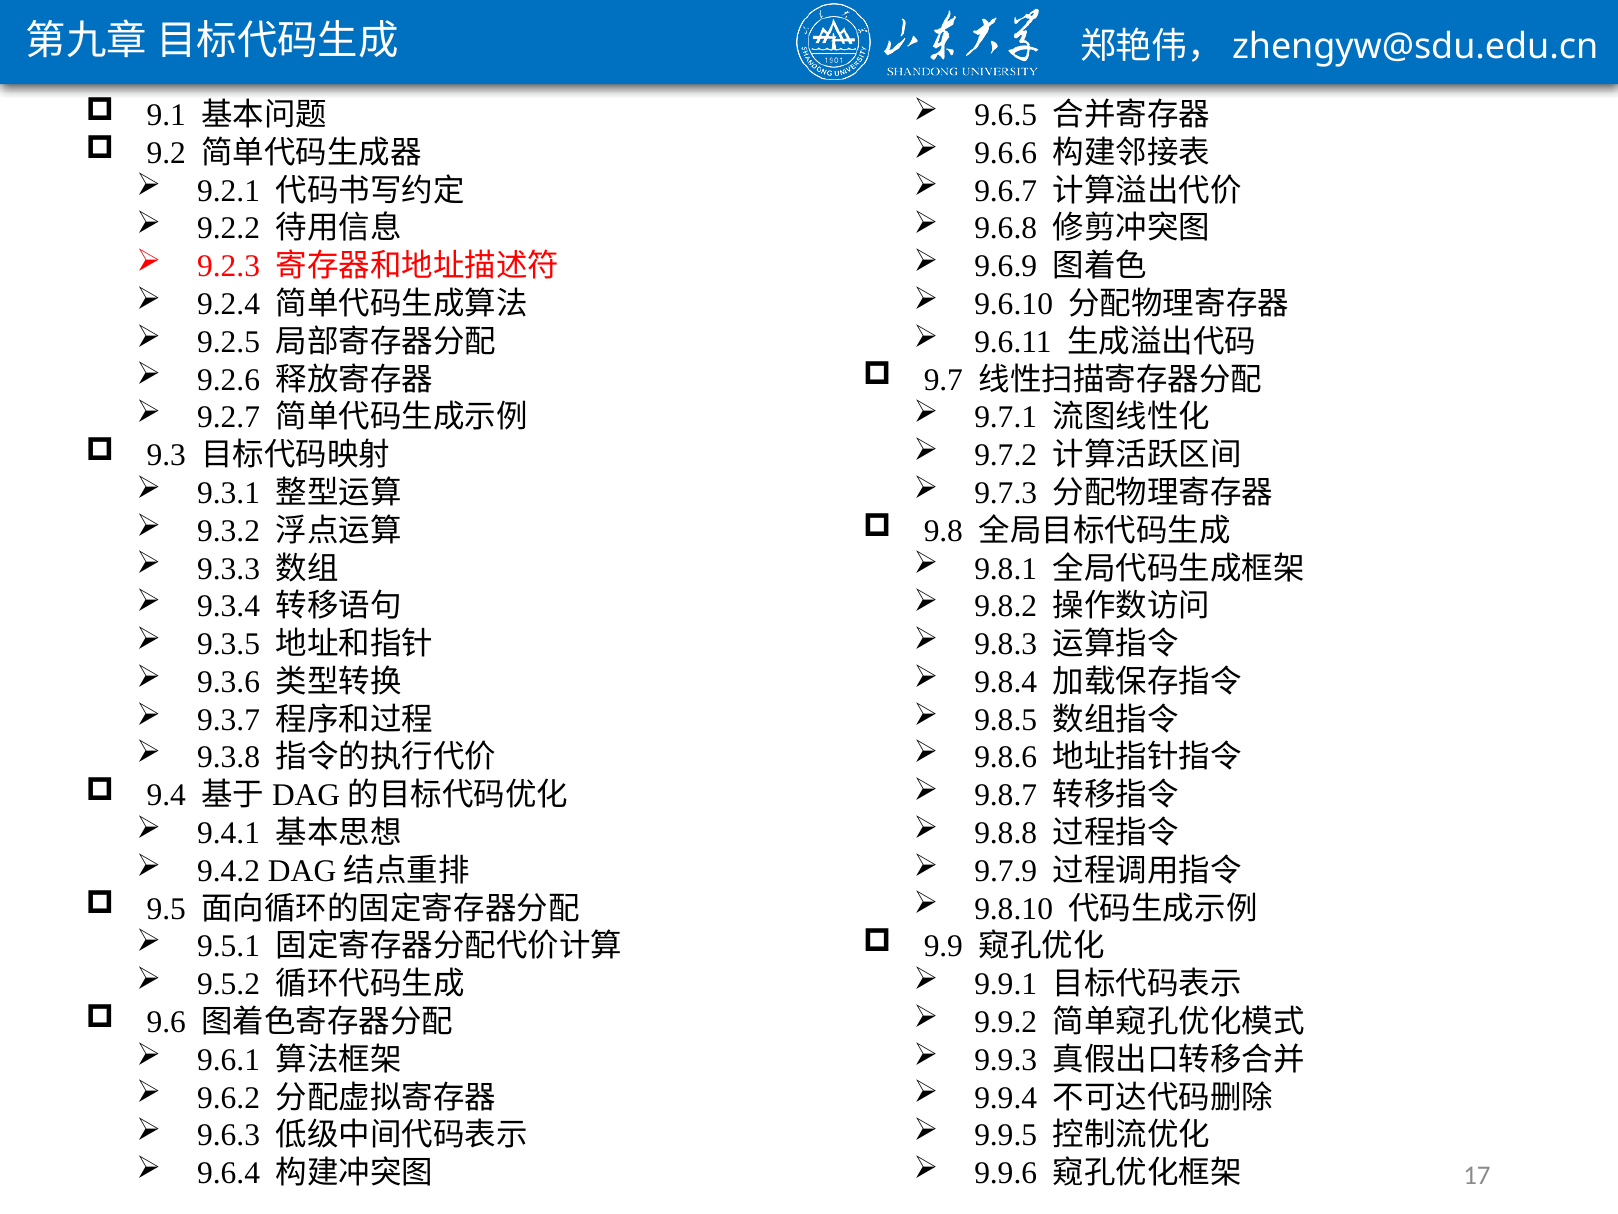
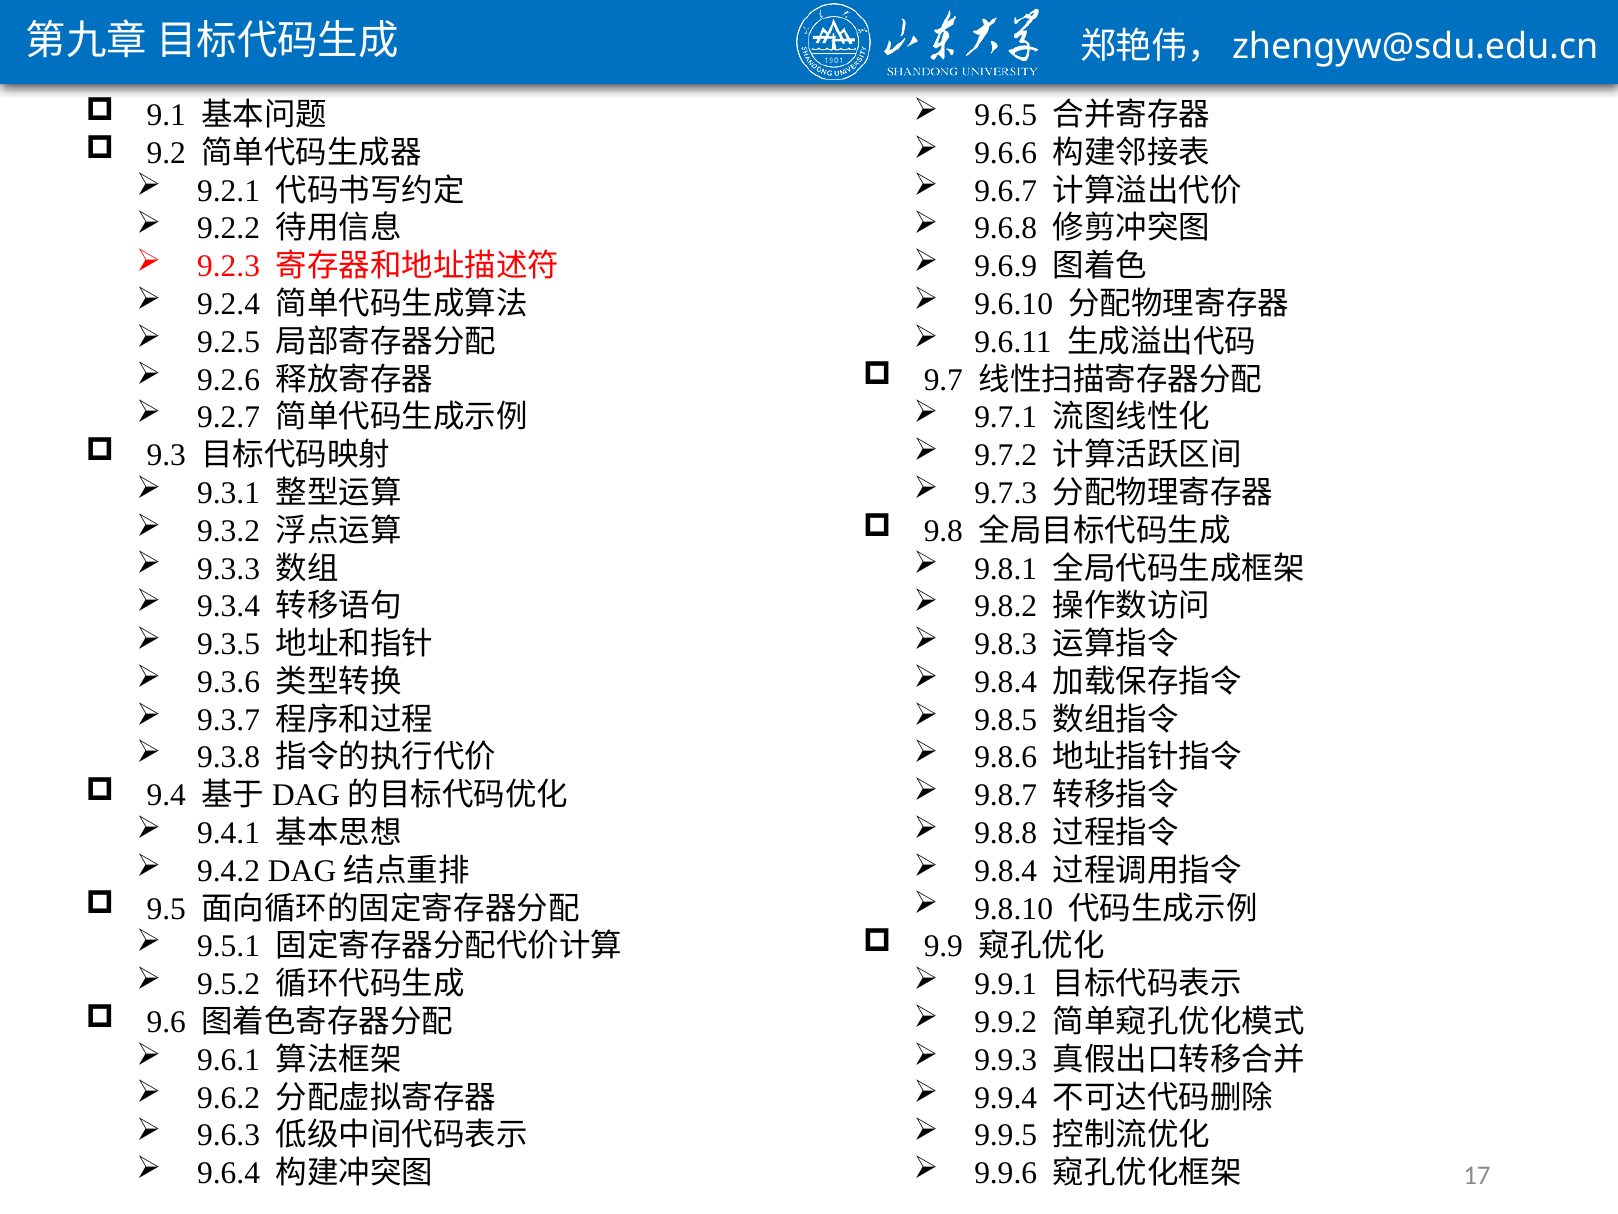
9.7.9 at (1006, 871): 9.7.9 -> 9.8.4
